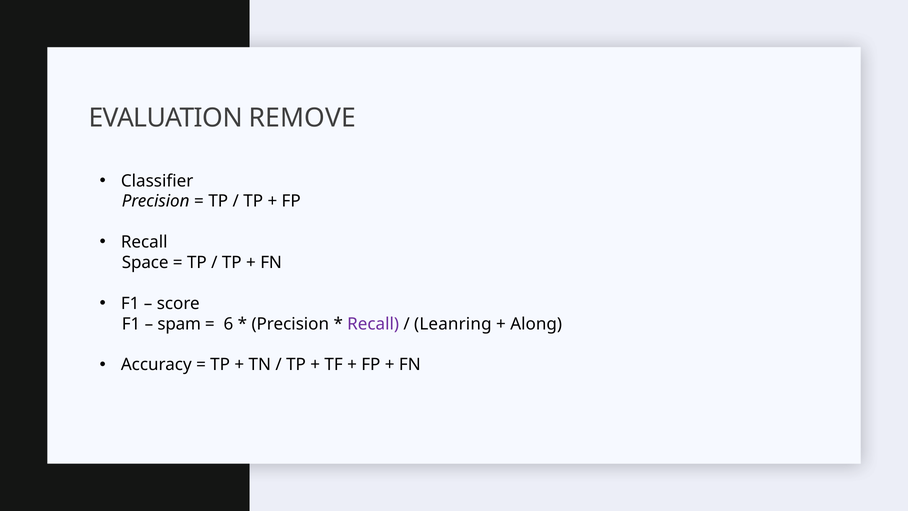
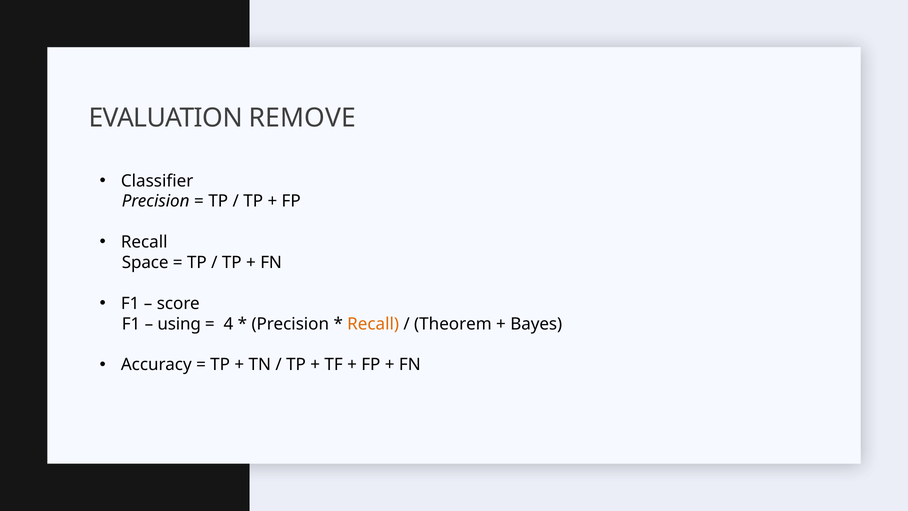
spam: spam -> using
6: 6 -> 4
Recall at (373, 324) colour: purple -> orange
Leanring: Leanring -> Theorem
Along: Along -> Bayes
